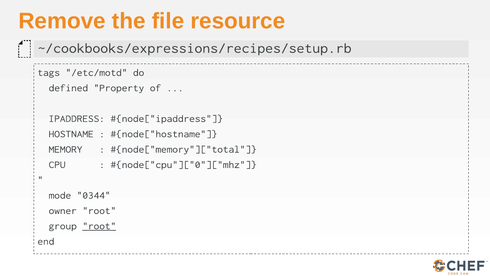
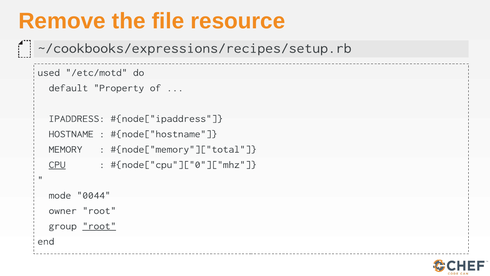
tags: tags -> used
defined: defined -> default
CPU underline: none -> present
0344: 0344 -> 0044
